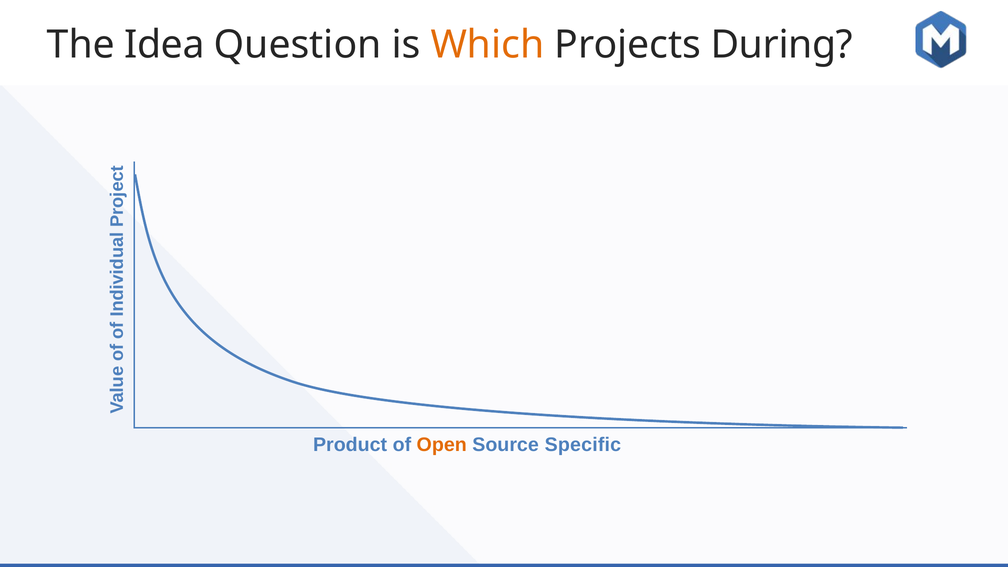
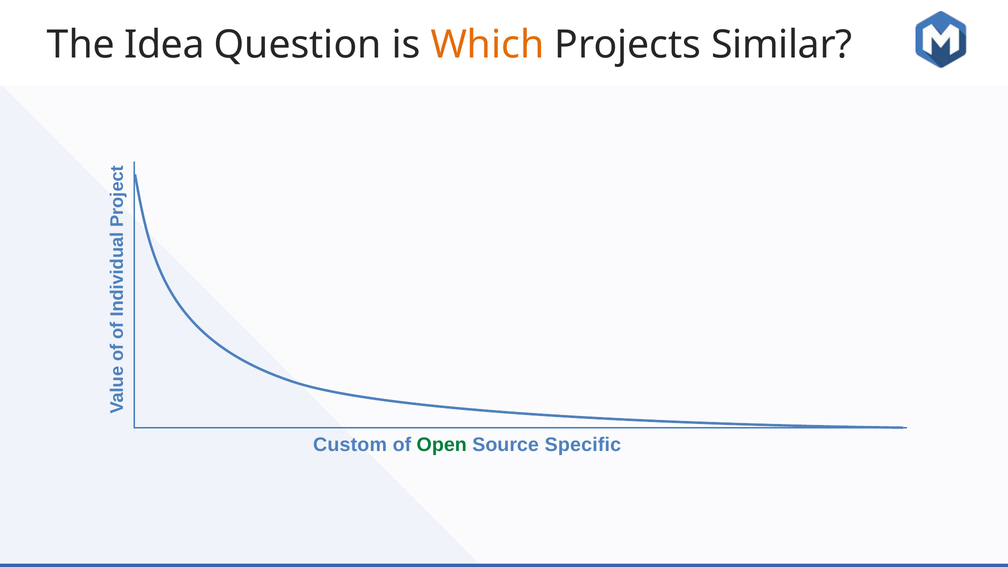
During: During -> Similar
Product: Product -> Custom
Open colour: orange -> green
